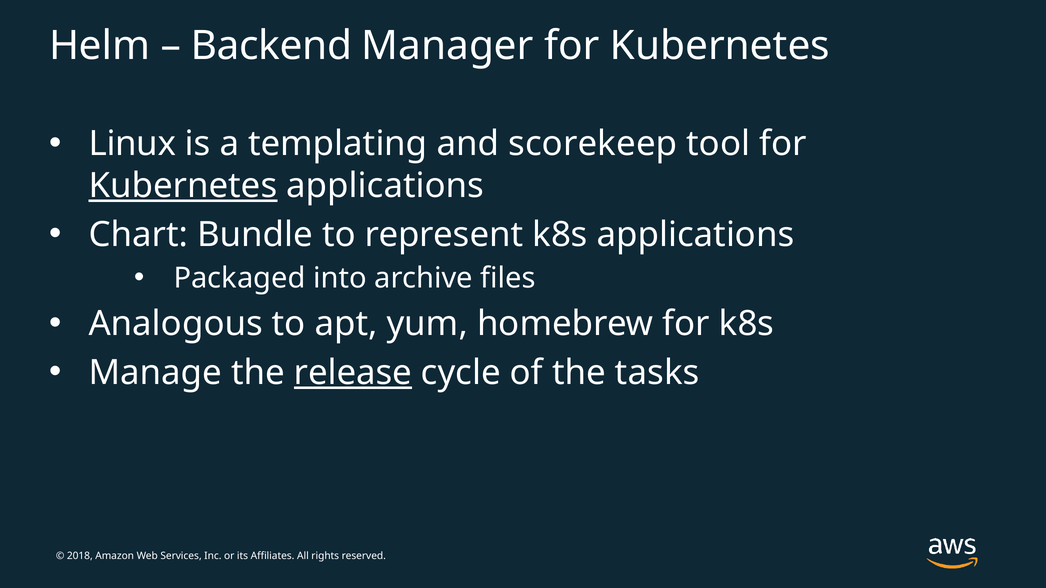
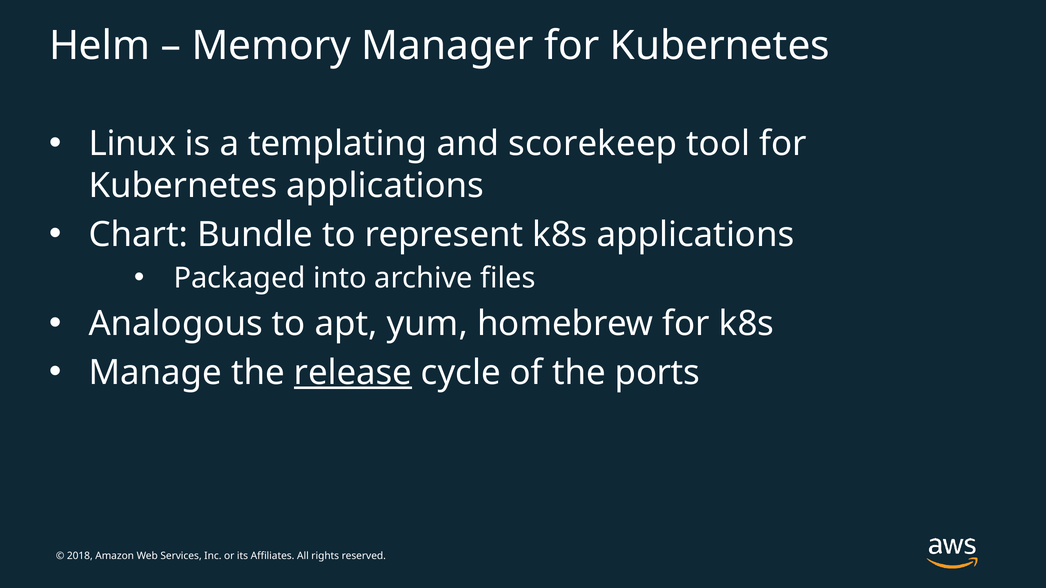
Backend: Backend -> Memory
Kubernetes at (183, 186) underline: present -> none
tasks: tasks -> ports
